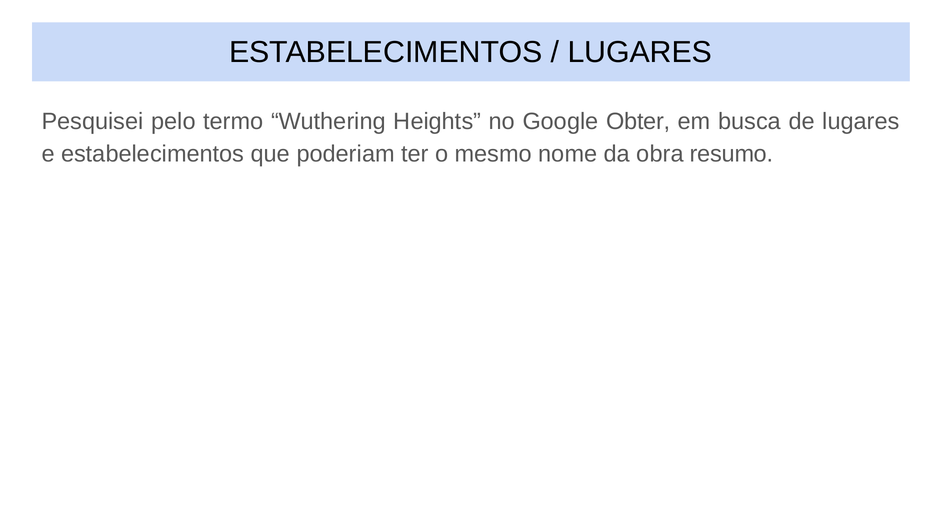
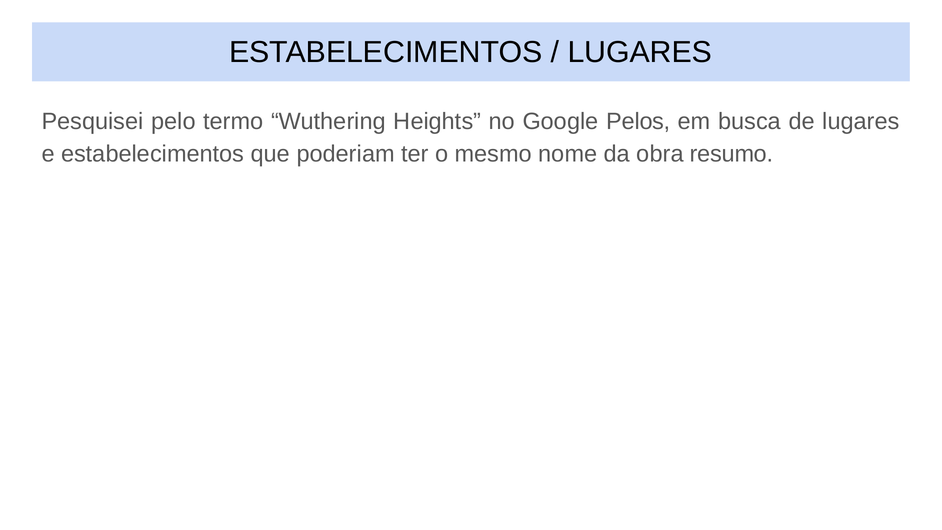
Obter: Obter -> Pelos
